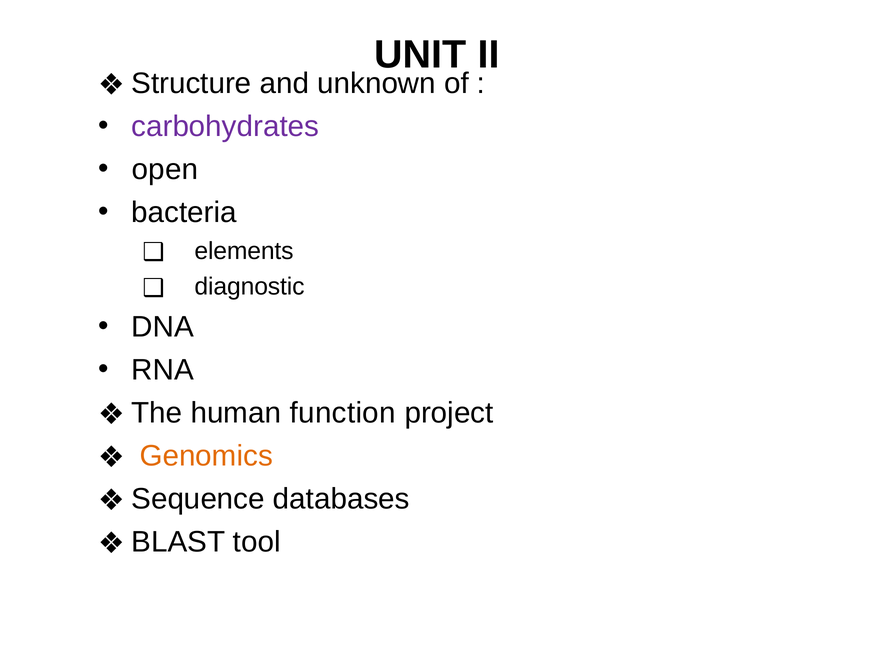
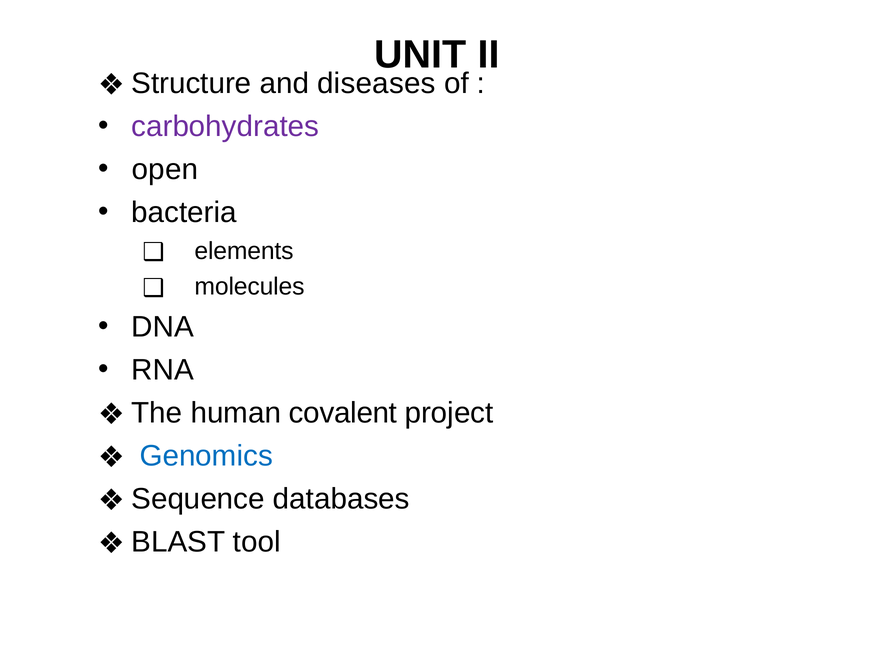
unknown: unknown -> diseases
diagnostic: diagnostic -> molecules
function: function -> covalent
Genomics colour: orange -> blue
